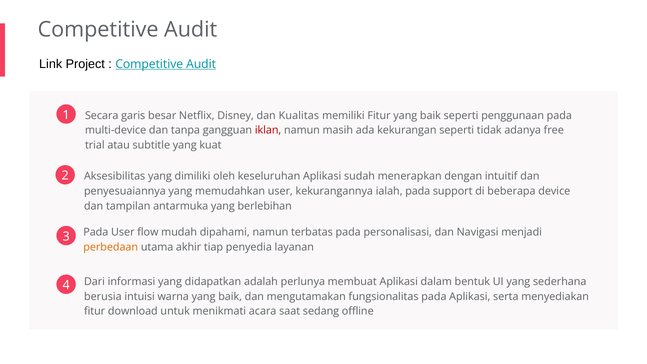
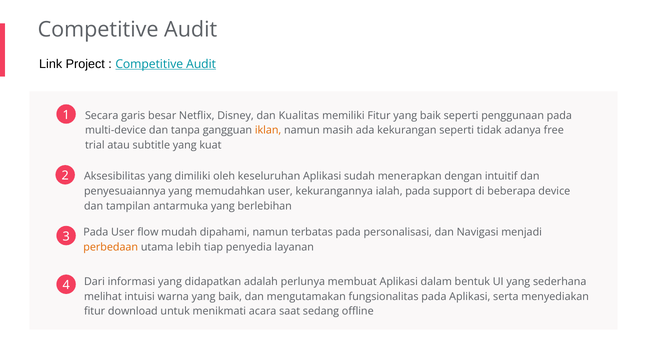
iklan colour: red -> orange
akhir: akhir -> lebih
berusia: berusia -> melihat
